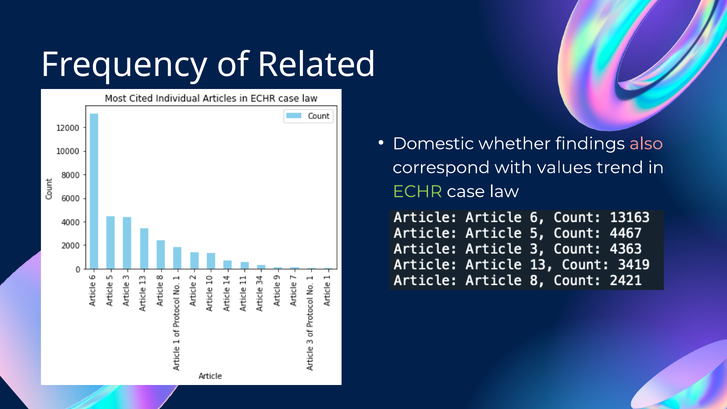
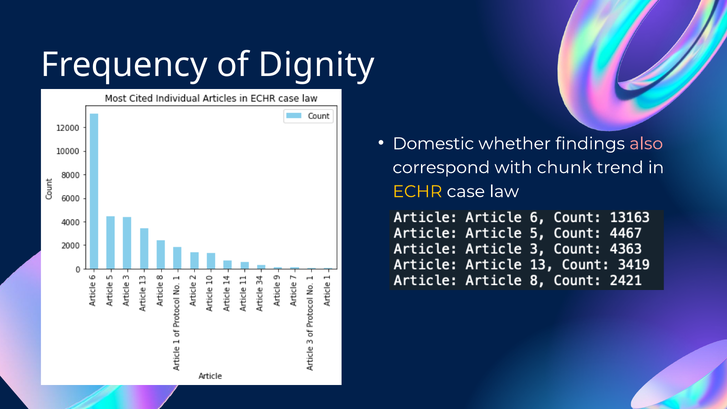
Related: Related -> Dignity
values: values -> chunk
ECHR colour: light green -> yellow
